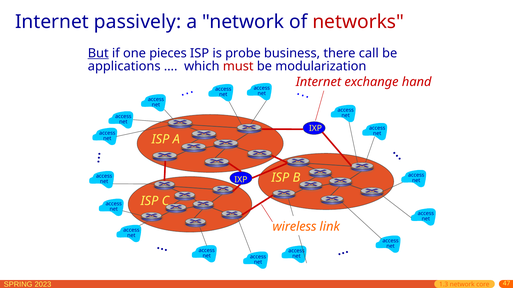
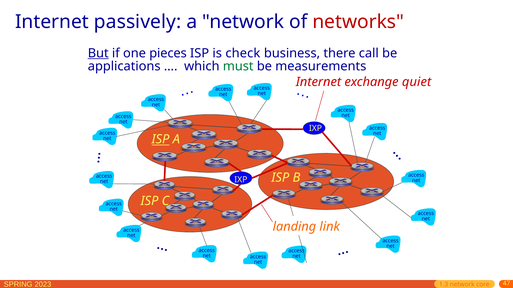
probe: probe -> check
must colour: red -> green
modularization: modularization -> measurements
hand: hand -> quiet
ISP at (160, 140) underline: none -> present
wireless: wireless -> landing
